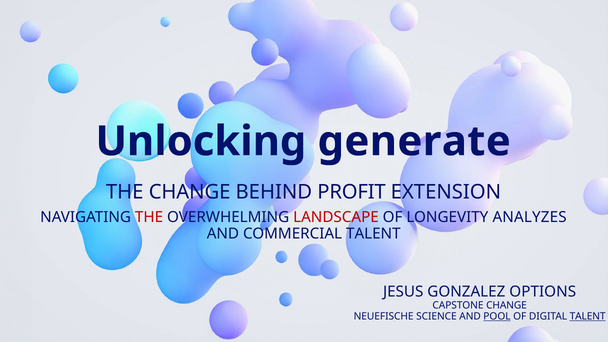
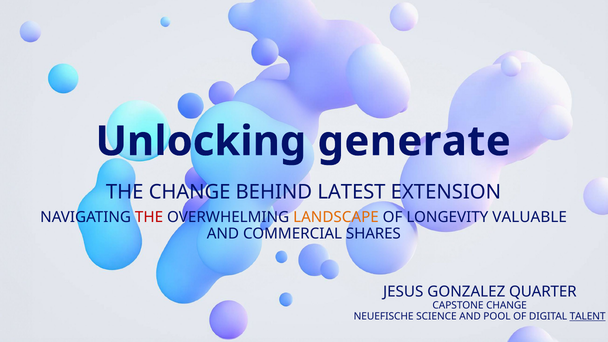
PROFIT: PROFIT -> LATEST
LANDSCAPE colour: red -> orange
ANALYZES: ANALYZES -> VALUABLE
COMMERCIAL TALENT: TALENT -> SHARES
OPTIONS: OPTIONS -> QUARTER
POOL underline: present -> none
